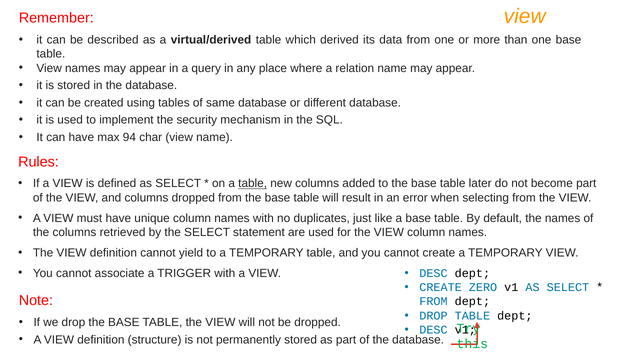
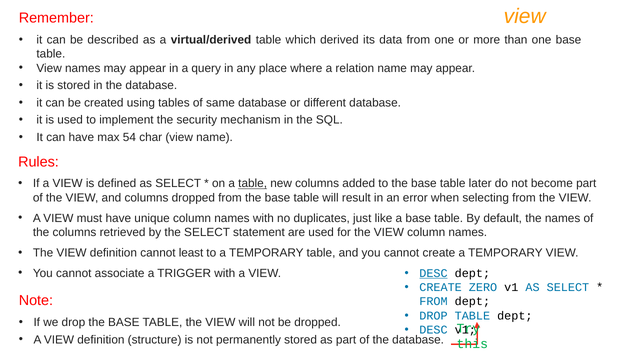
94: 94 -> 54
yield: yield -> least
DESC at (433, 273) underline: none -> present
